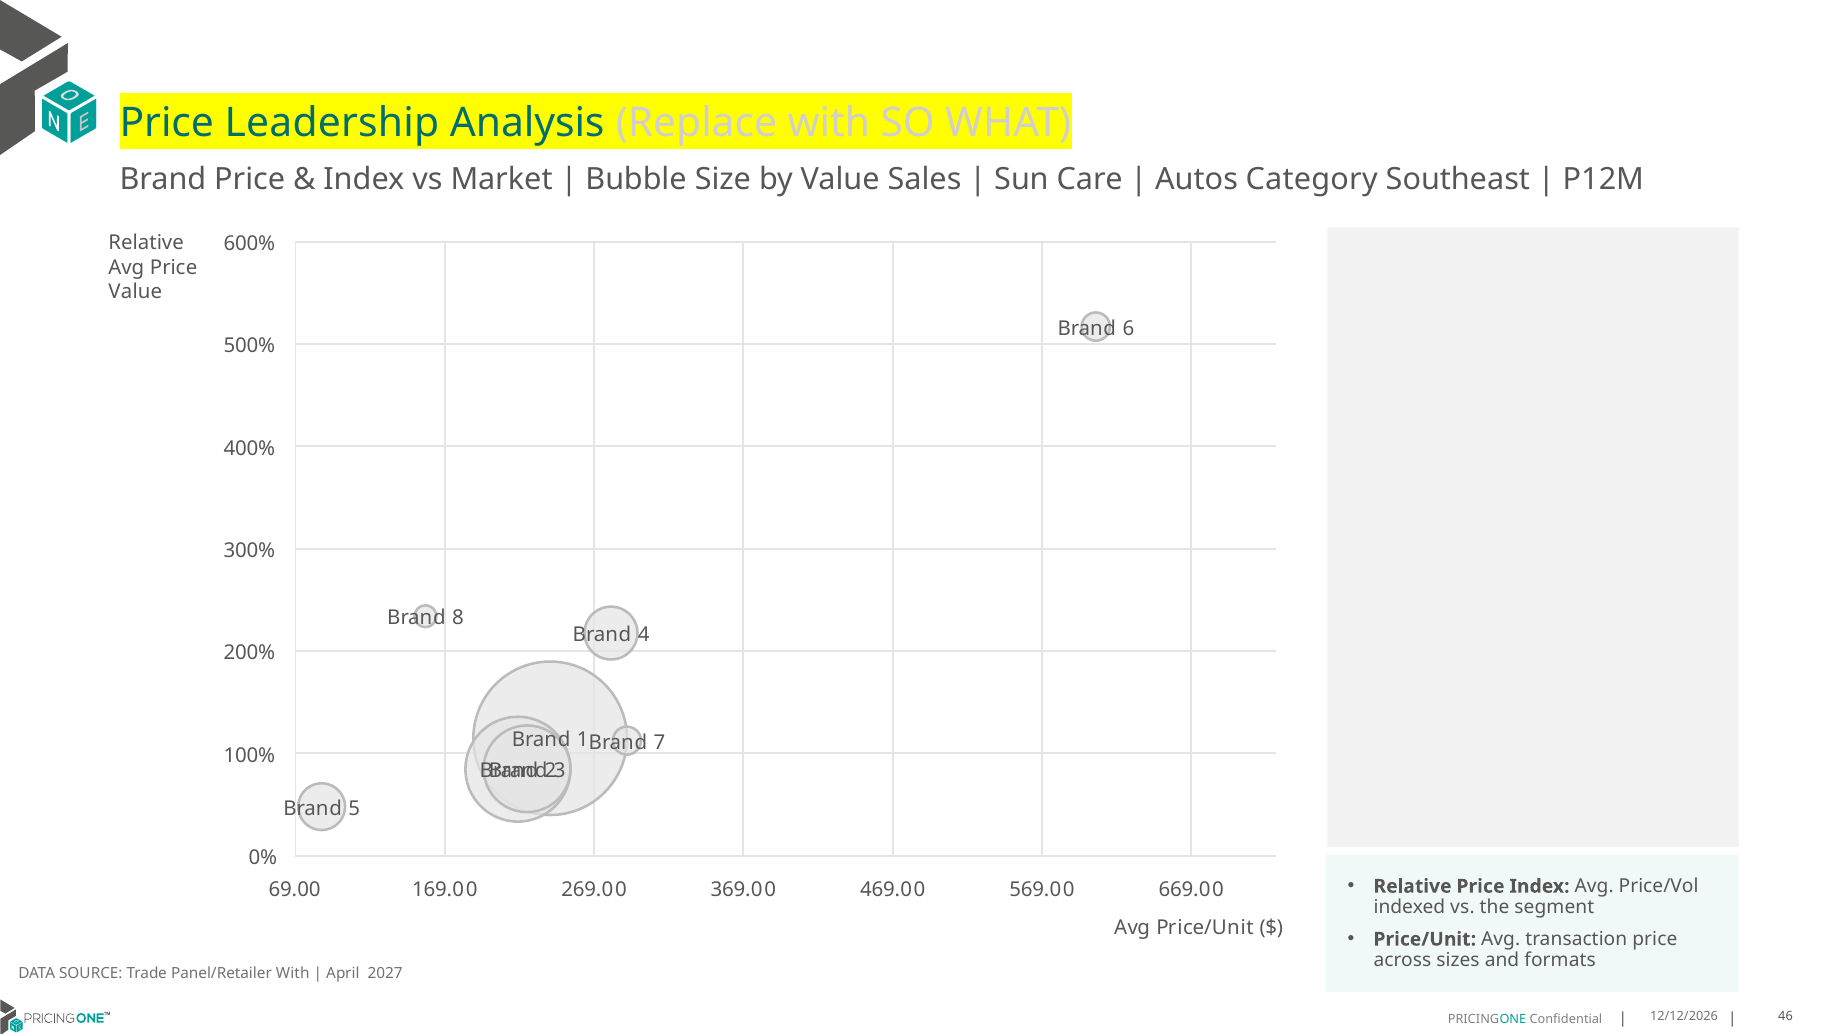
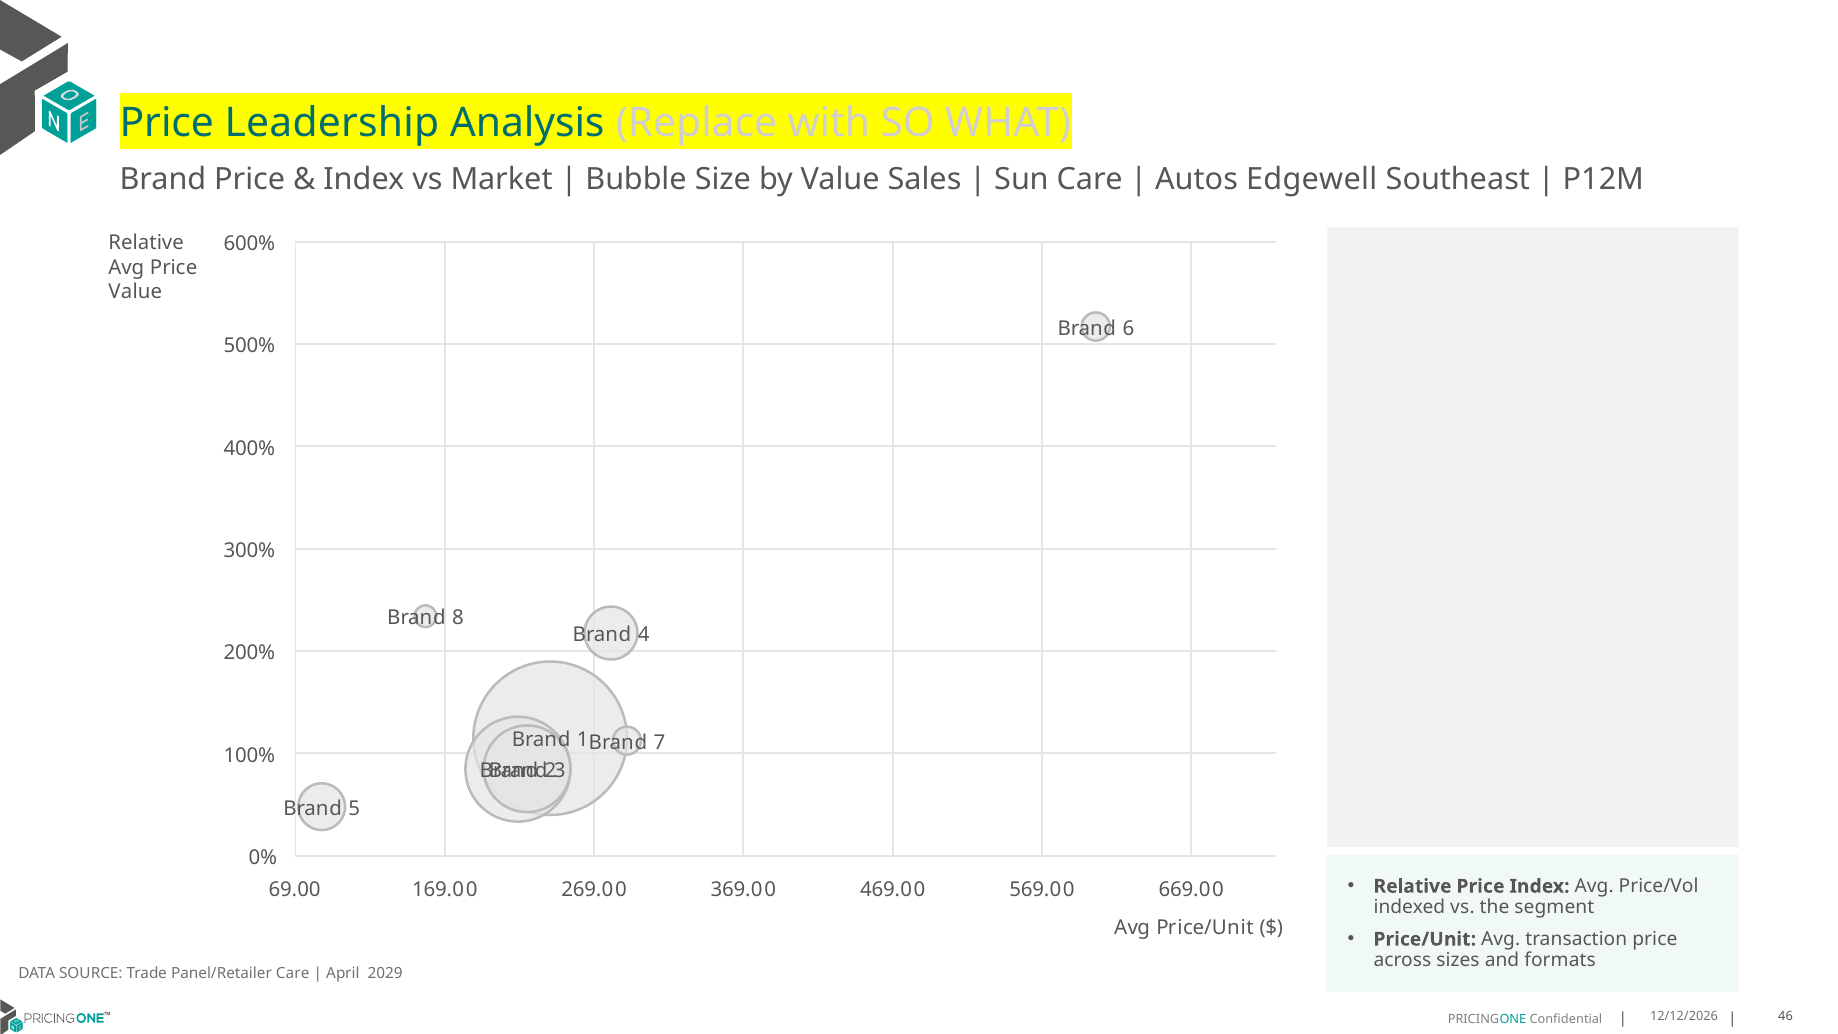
Category: Category -> Edgewell
Panel/Retailer With: With -> Care
2027: 2027 -> 2029
